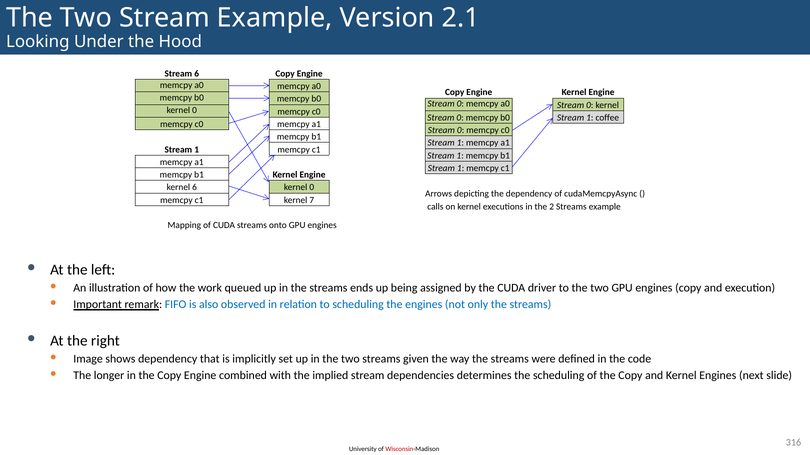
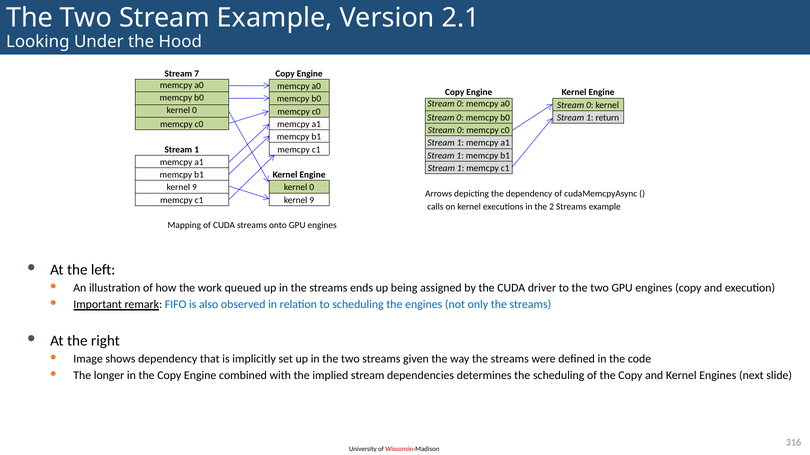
Stream 6: 6 -> 7
coffee: coffee -> return
6 at (195, 188): 6 -> 9
c1 kernel 7: 7 -> 9
